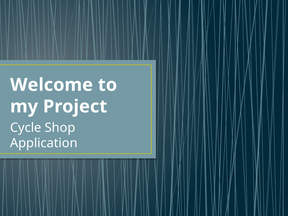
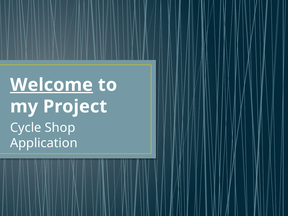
Welcome underline: none -> present
